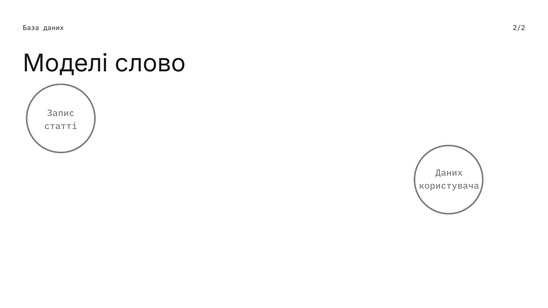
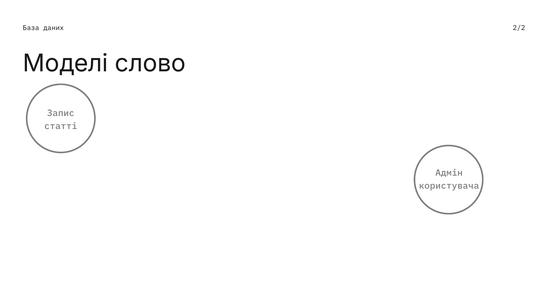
Даних at (449, 173): Даних -> Адмін
